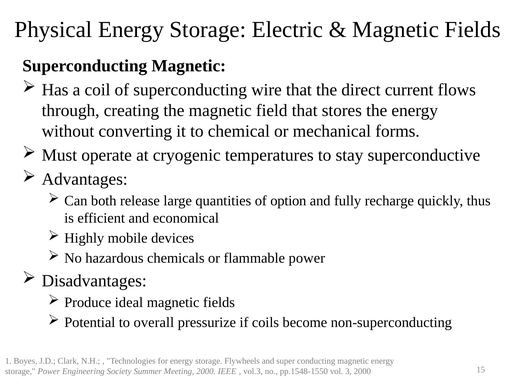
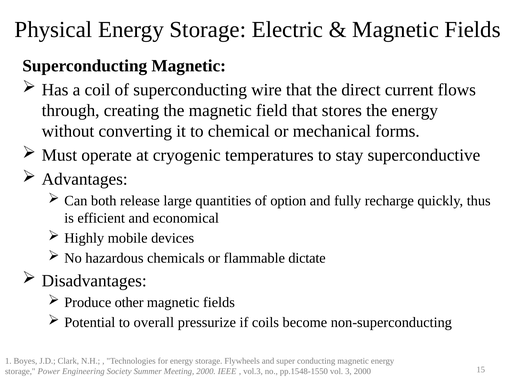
flammable power: power -> dictate
ideal: ideal -> other
